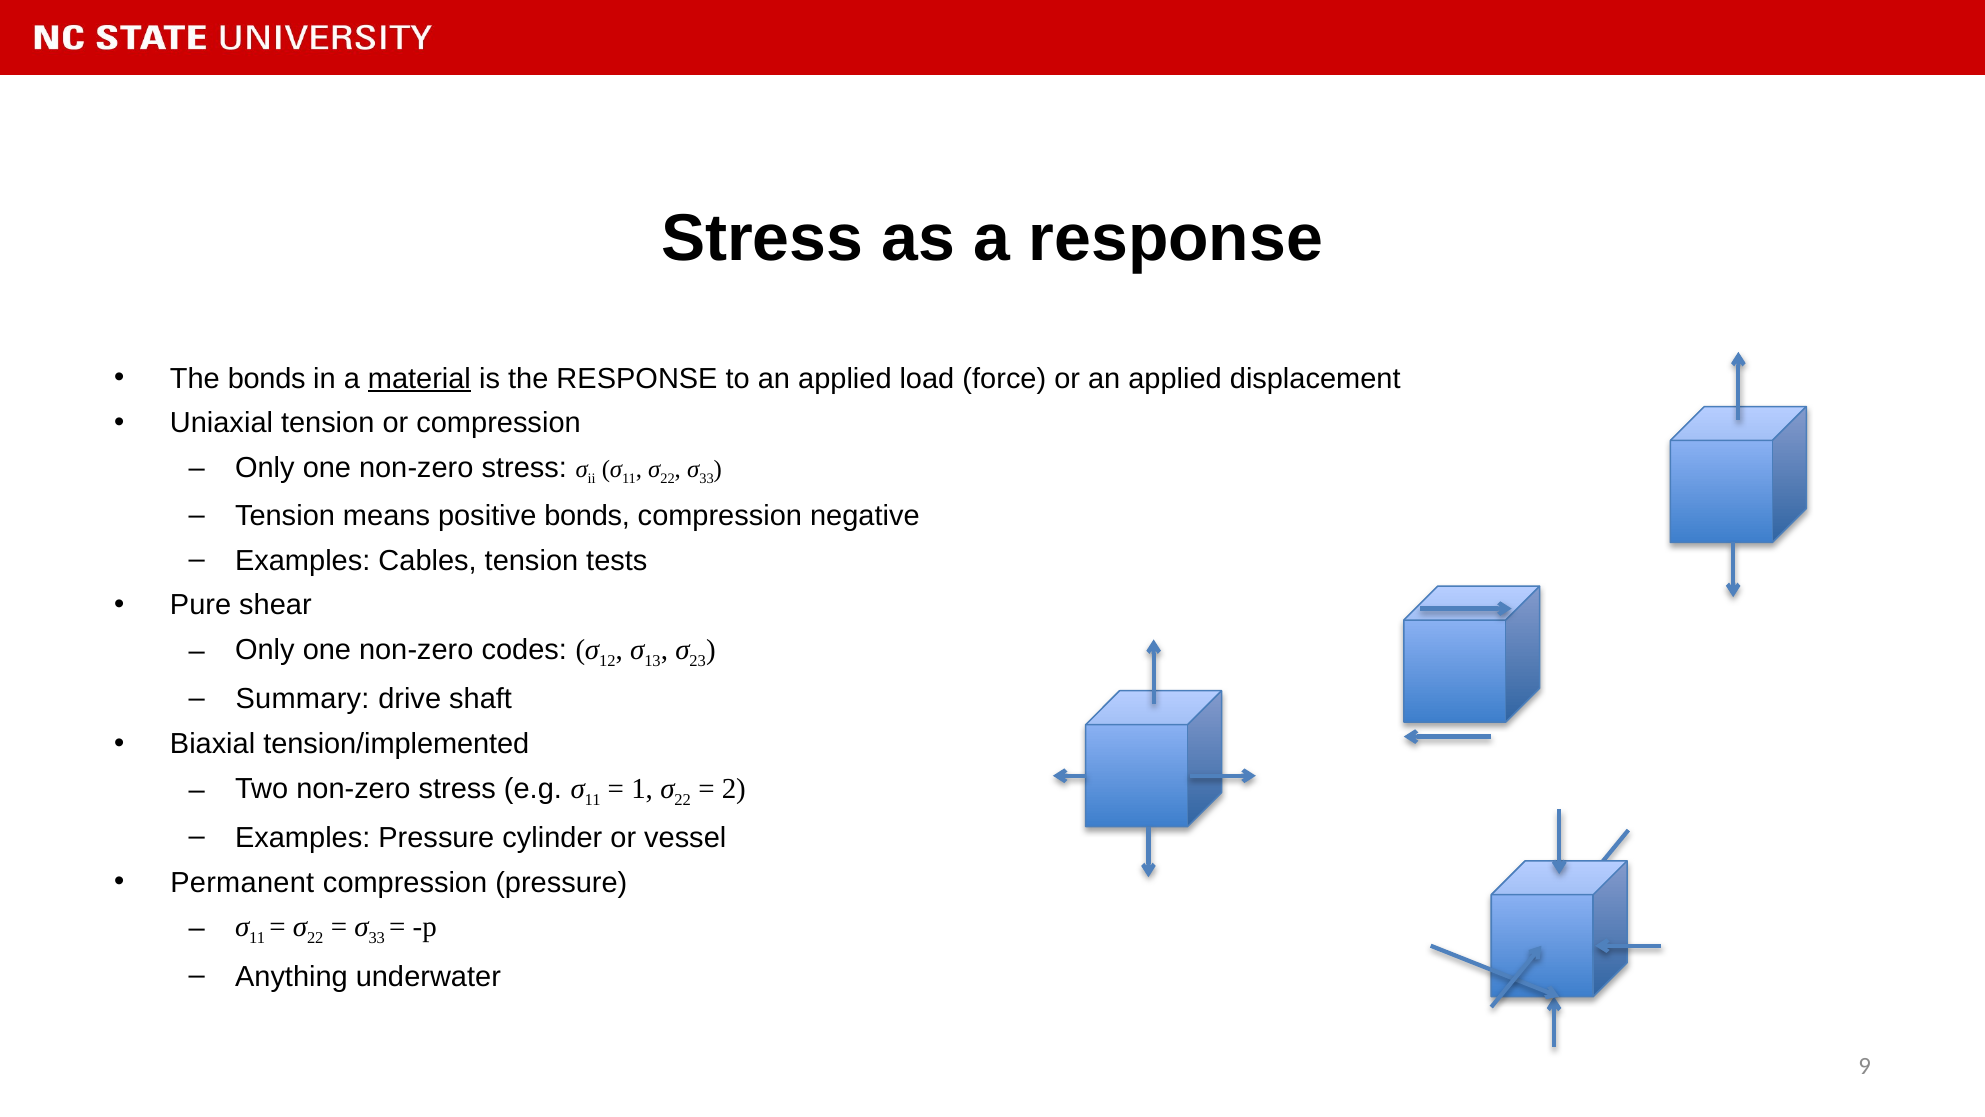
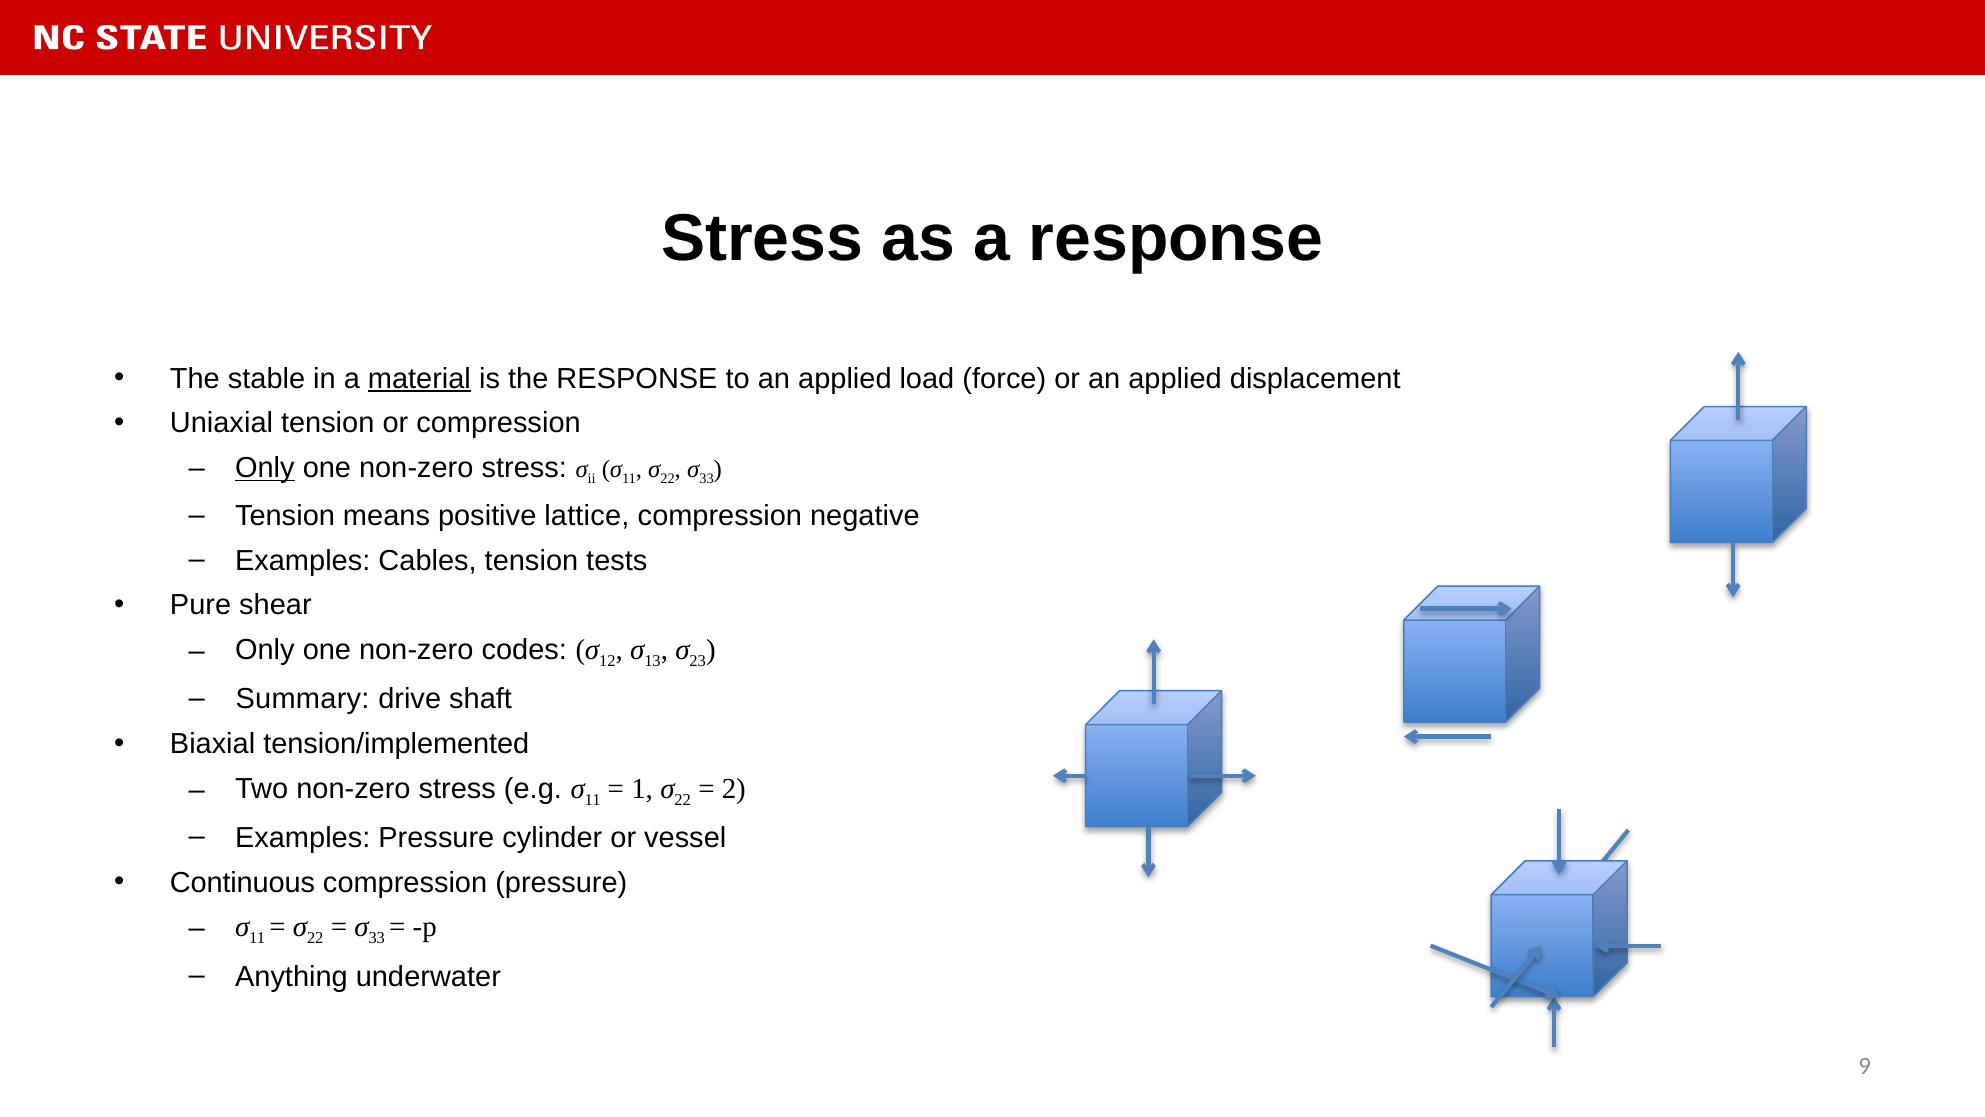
The bonds: bonds -> stable
Only at (265, 468) underline: none -> present
positive bonds: bonds -> lattice
Permanent: Permanent -> Continuous
